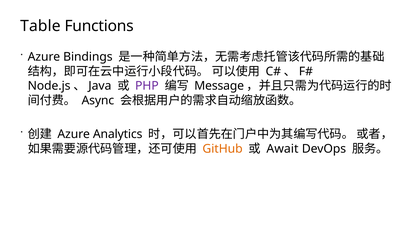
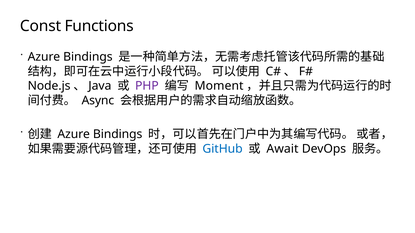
Table: Table -> Const
Message: Message -> Moment
Analytics at (118, 134): Analytics -> Bindings
GitHub colour: orange -> blue
